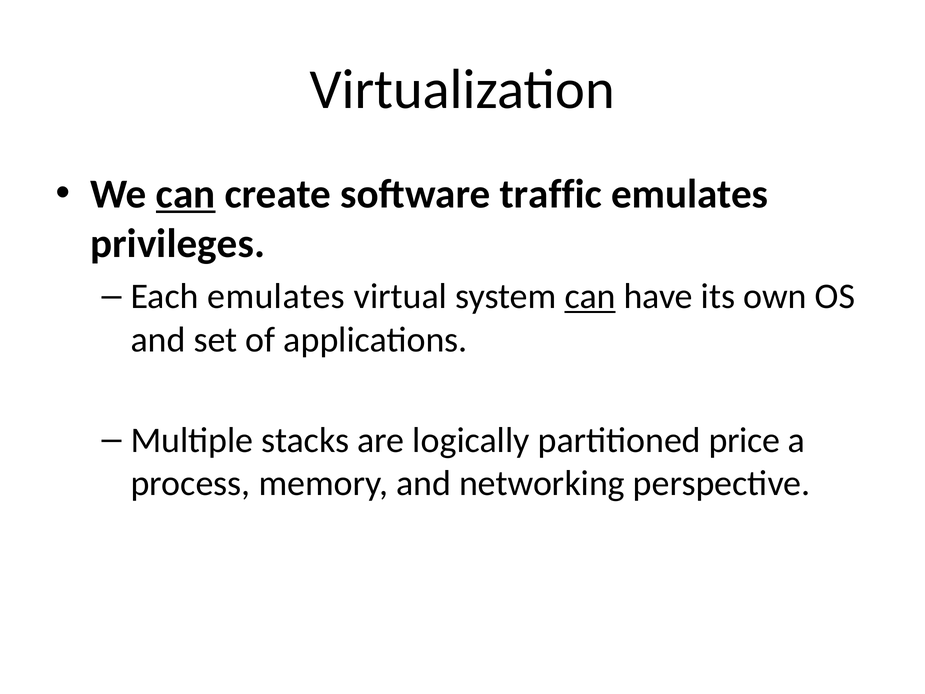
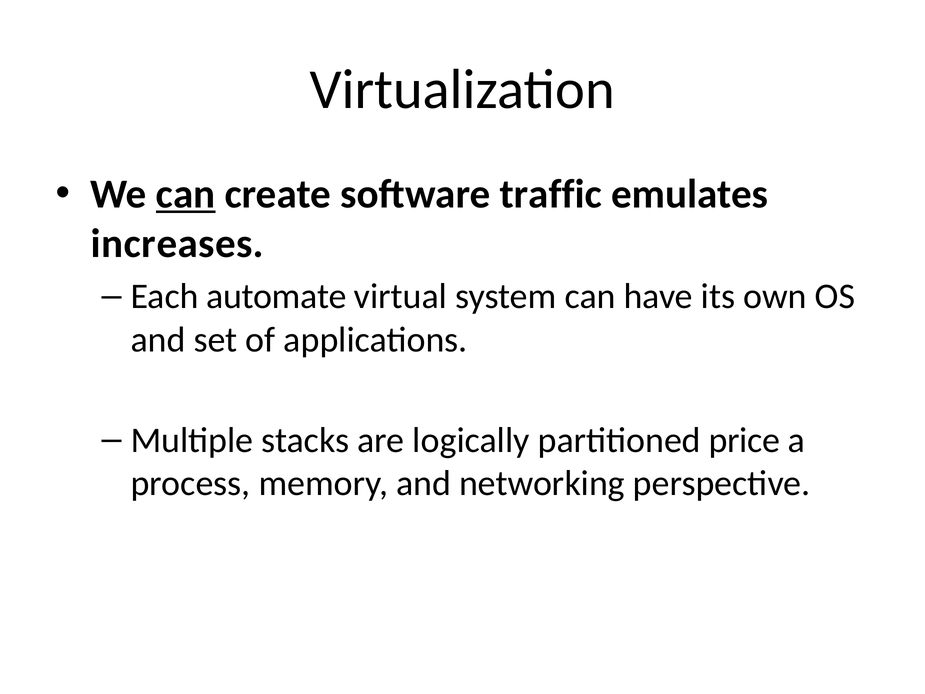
privileges: privileges -> increases
Each emulates: emulates -> automate
can at (590, 297) underline: present -> none
